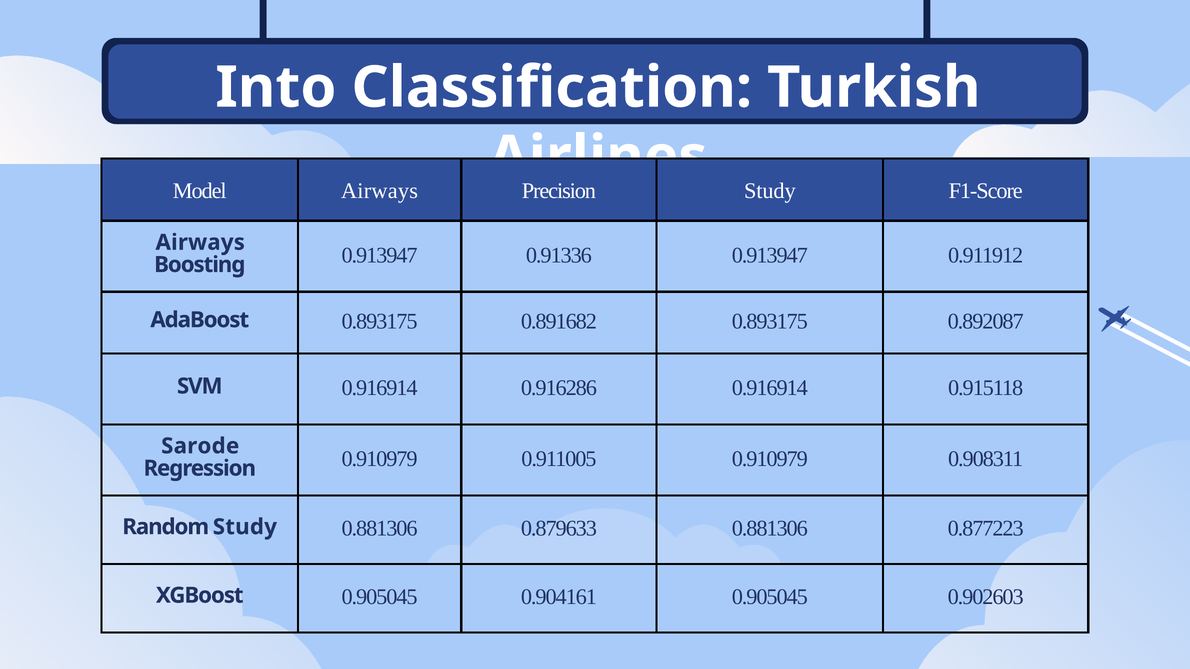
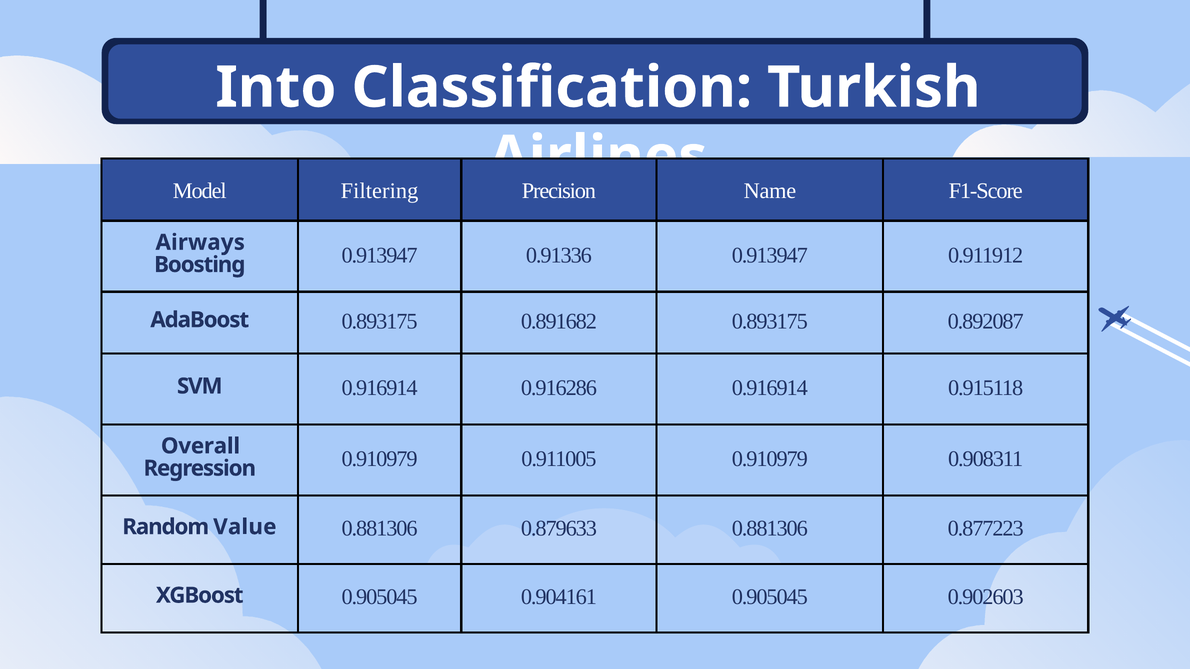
Model Airways: Airways -> Filtering
Study at (770, 191): Study -> Name
Sarode: Sarode -> Overall
Random Study: Study -> Value
